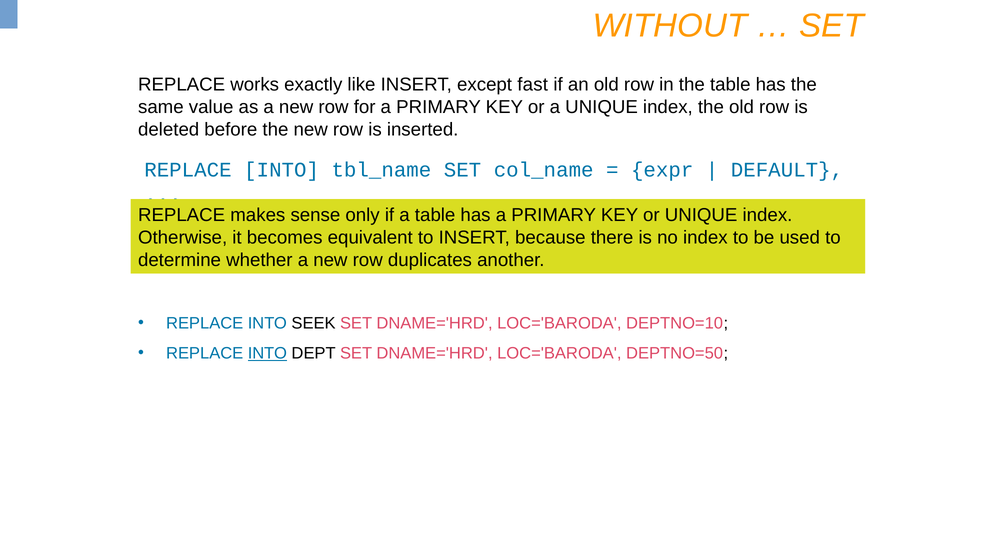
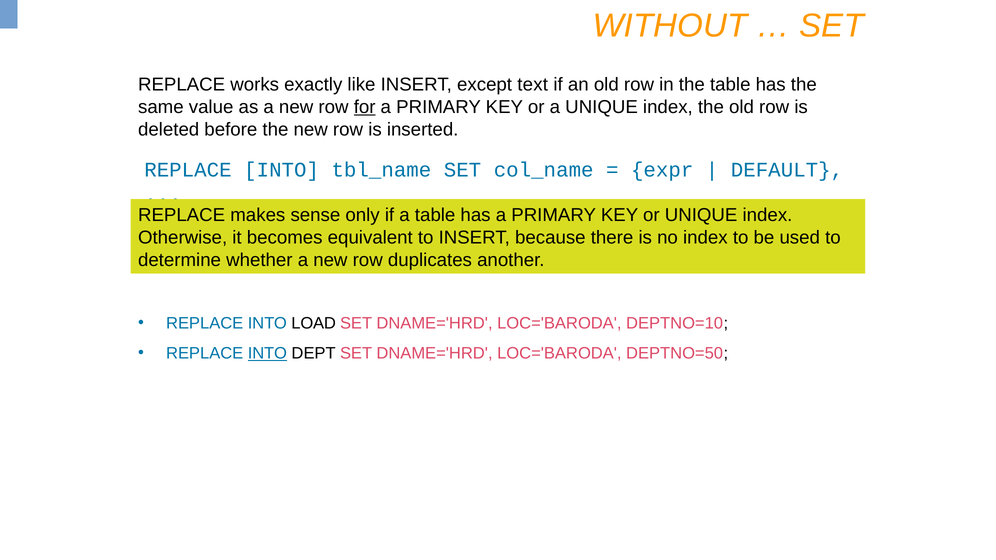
fast: fast -> text
for underline: none -> present
SEEK: SEEK -> LOAD
